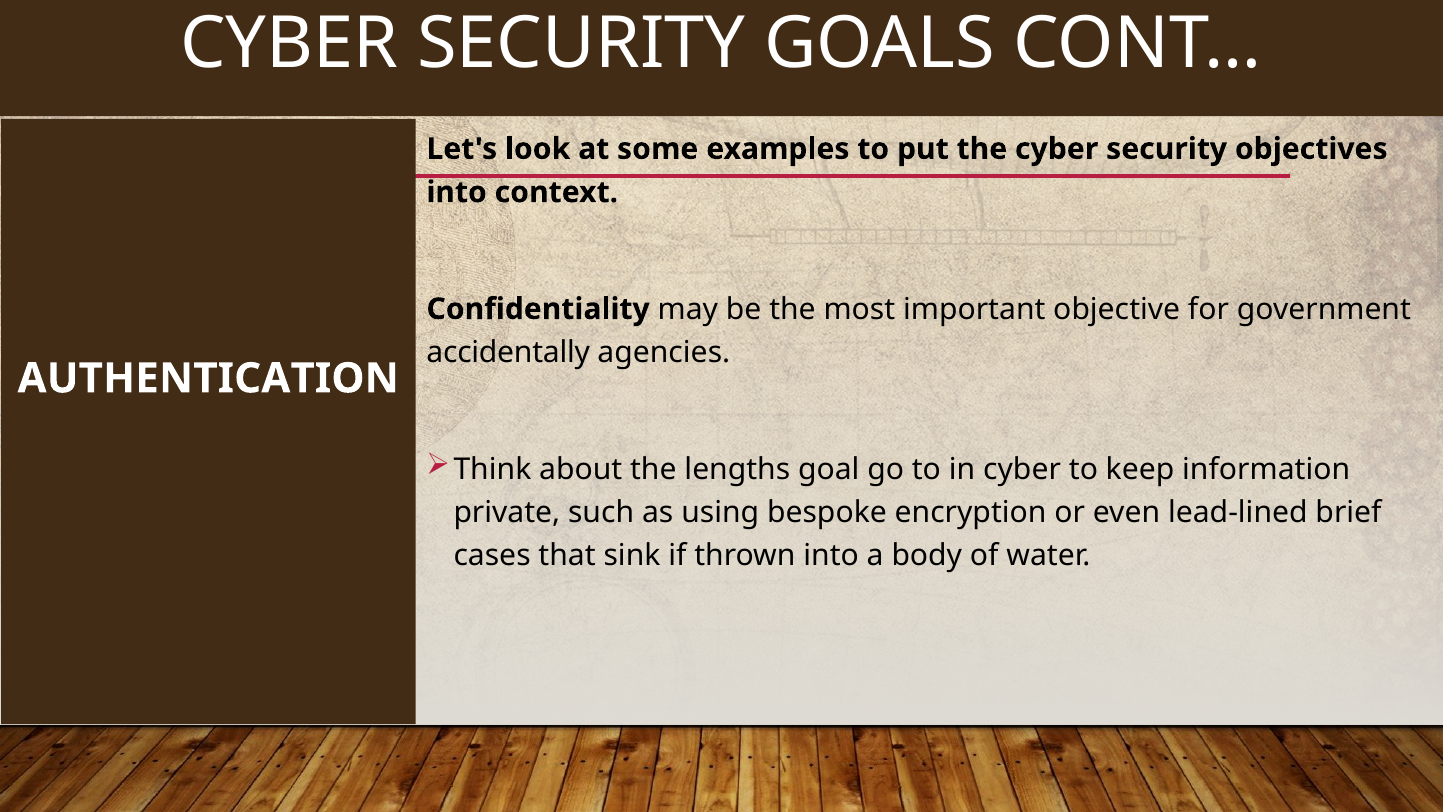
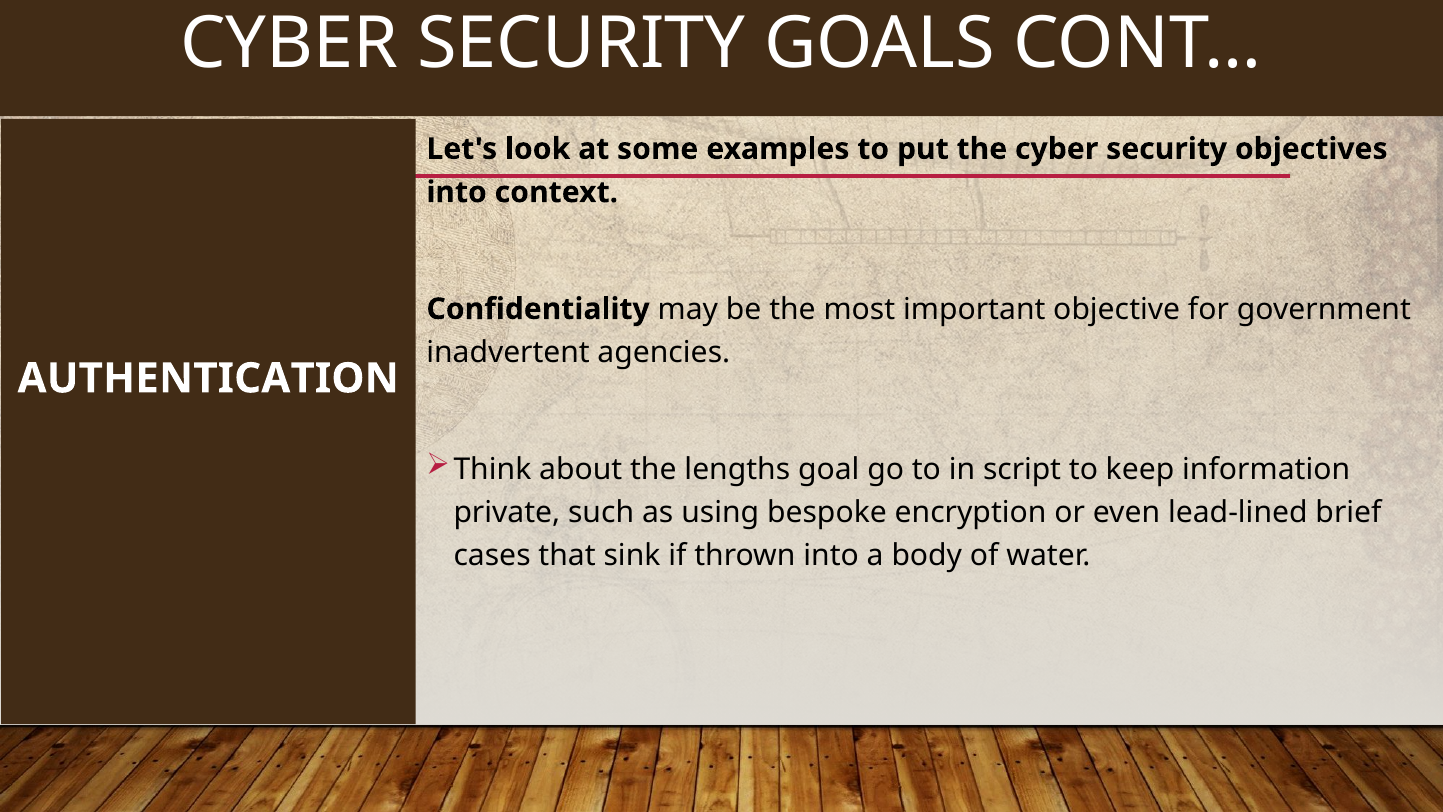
accidentally: accidentally -> inadvertent
in cyber: cyber -> script
